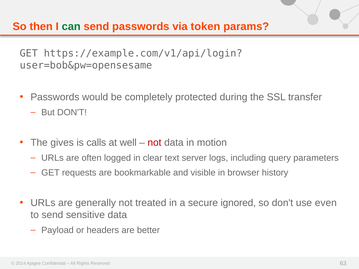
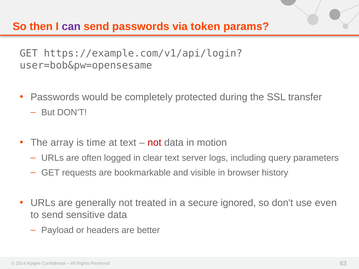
can colour: green -> purple
gives: gives -> array
calls: calls -> time
at well: well -> text
